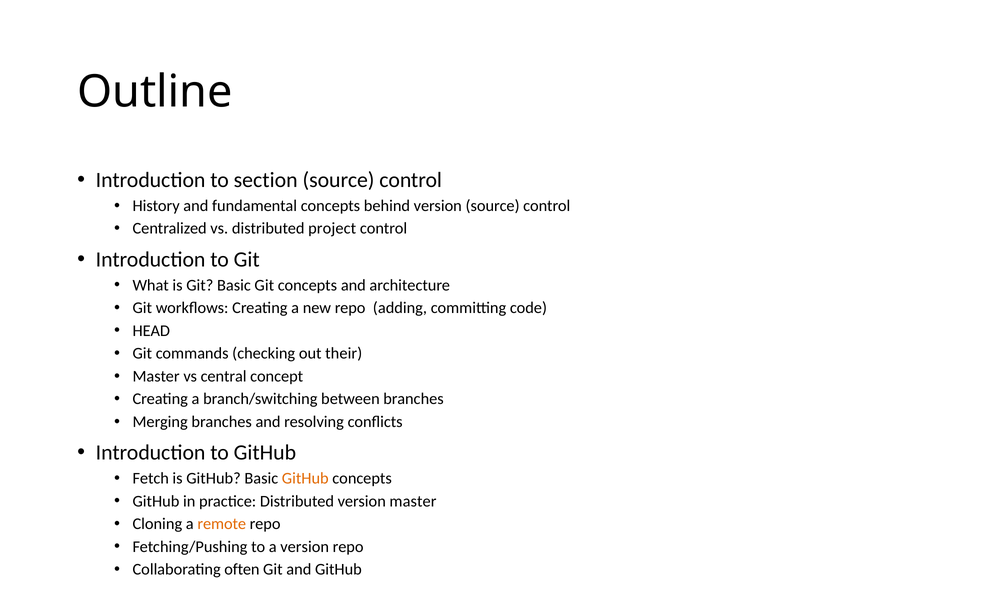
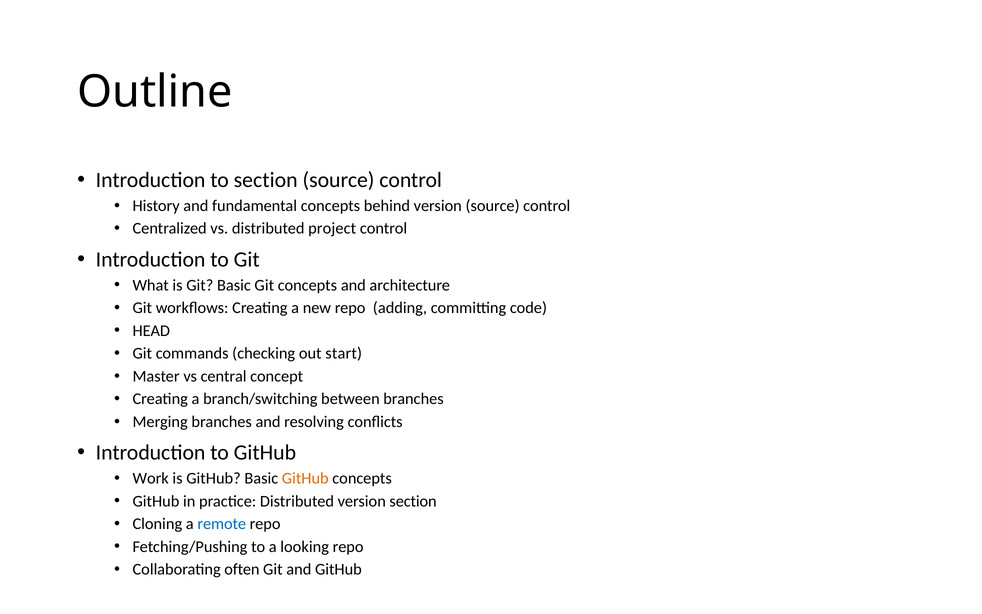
their: their -> start
Fetch: Fetch -> Work
version master: master -> section
remote colour: orange -> blue
a version: version -> looking
